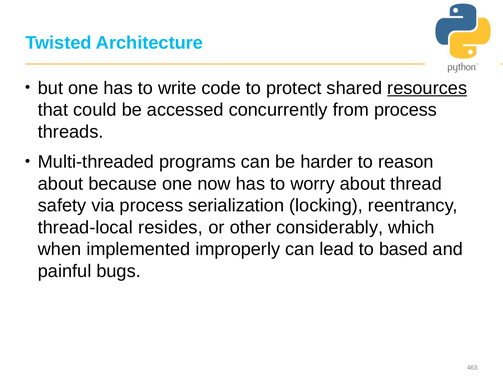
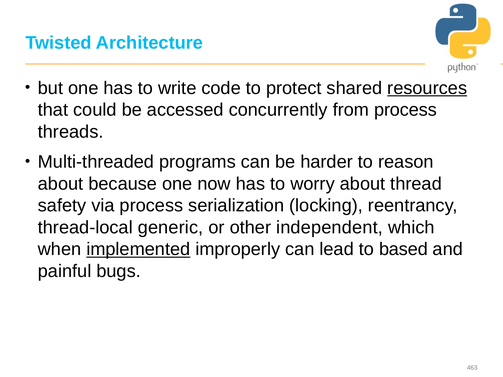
resides: resides -> generic
considerably: considerably -> independent
implemented underline: none -> present
